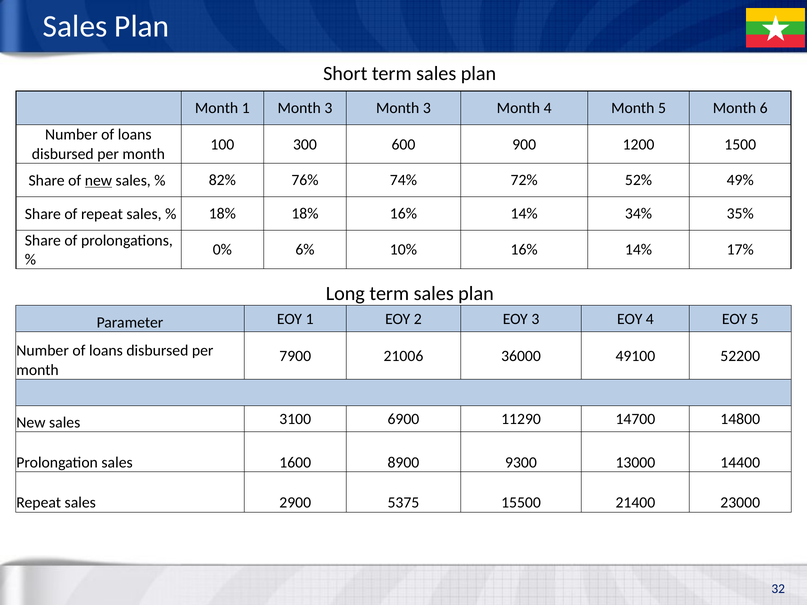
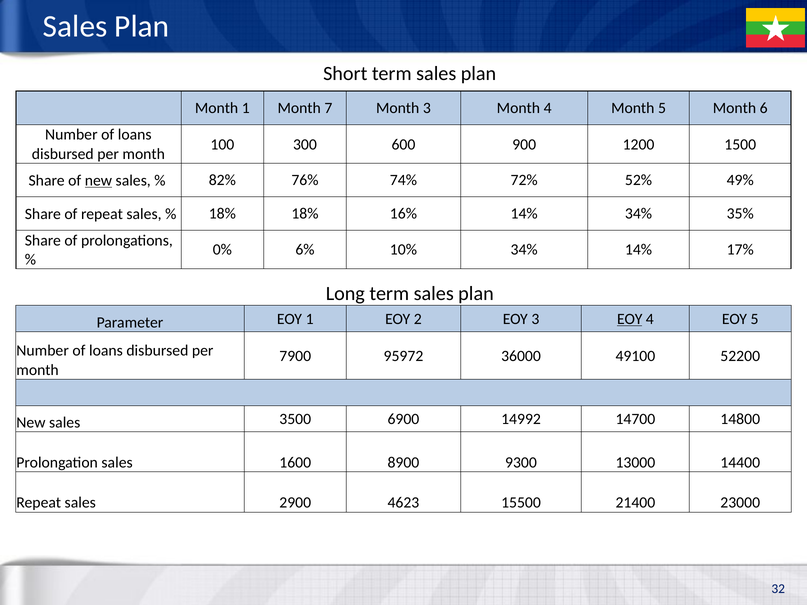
1 Month 3: 3 -> 7
10% 16%: 16% -> 34%
EOY at (630, 319) underline: none -> present
21006: 21006 -> 95972
3100: 3100 -> 3500
11290: 11290 -> 14992
5375: 5375 -> 4623
